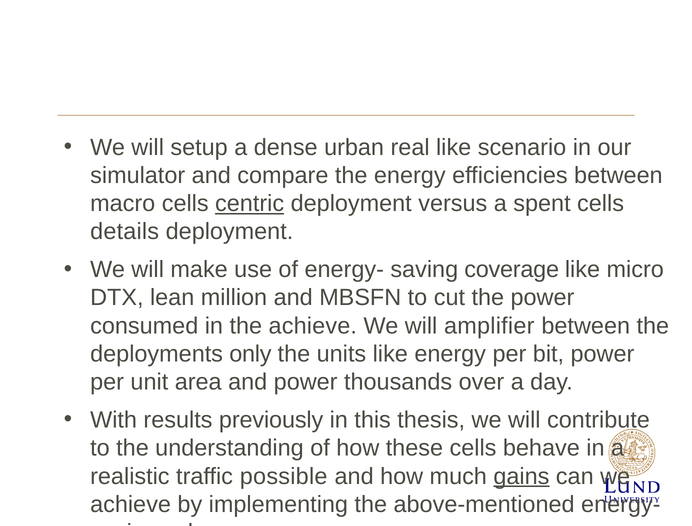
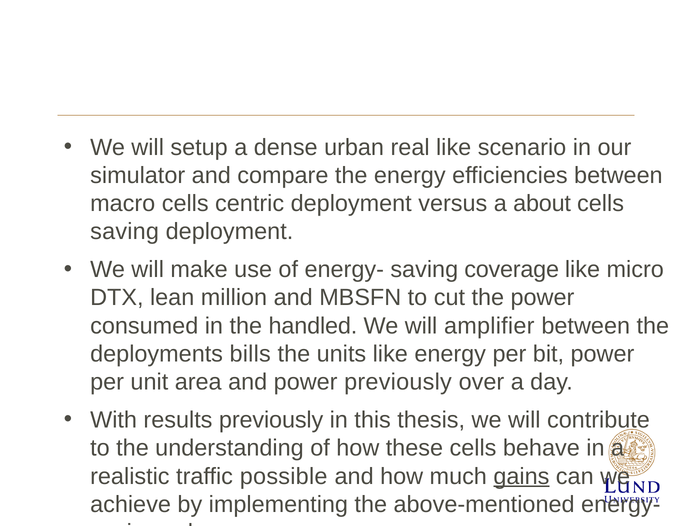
centric underline: present -> none
spent: spent -> about
details at (125, 232): details -> saving
the achieve: achieve -> handled
only: only -> bills
power thousands: thousands -> previously
